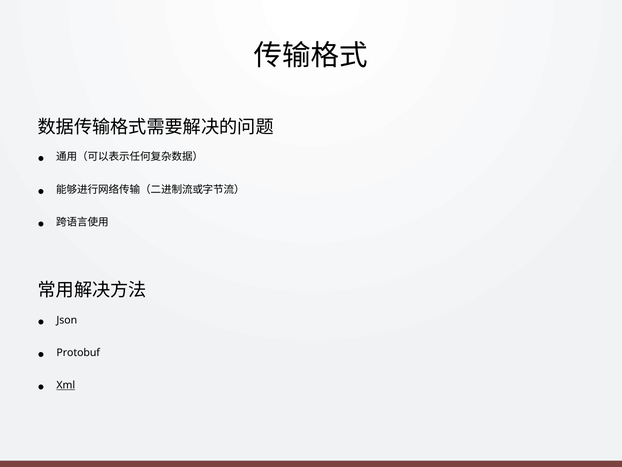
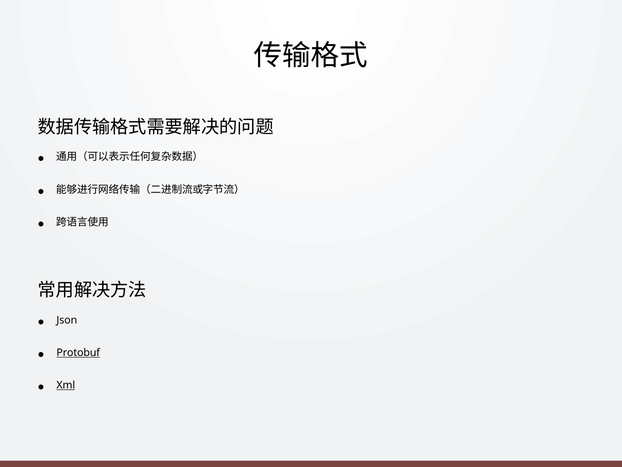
Protobuf underline: none -> present
